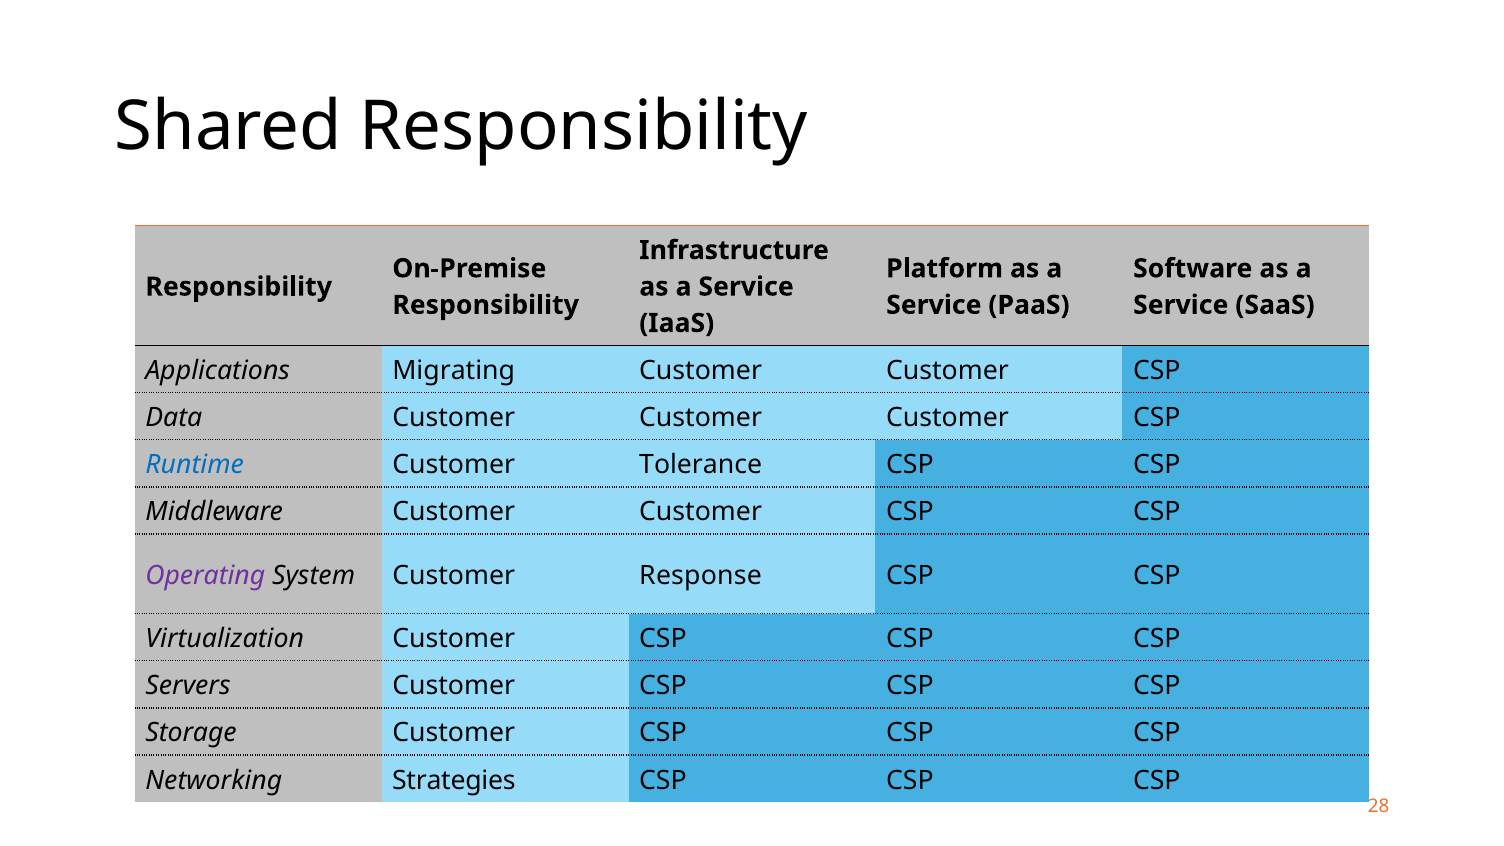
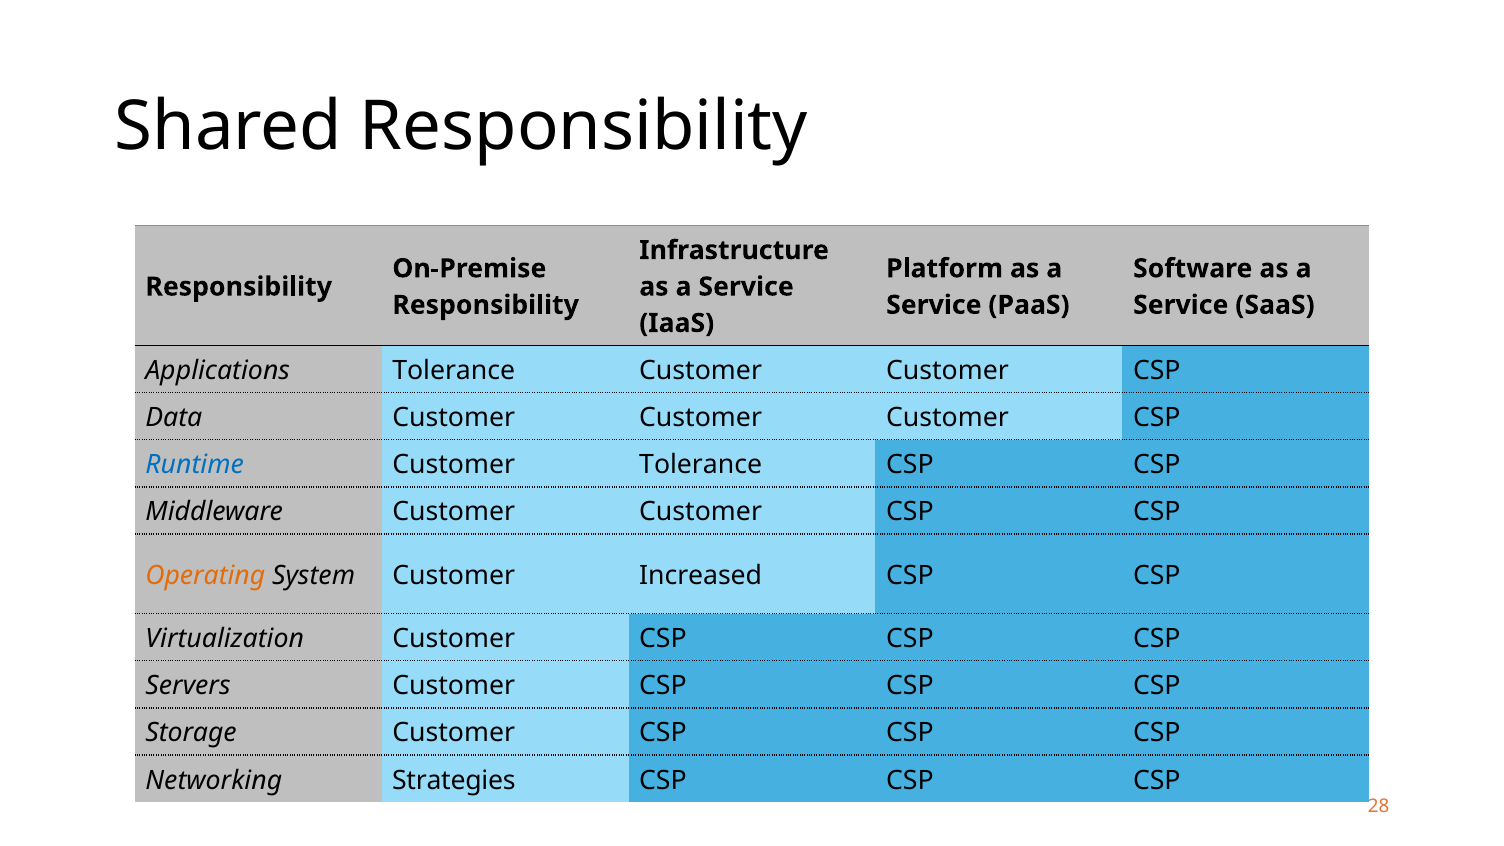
Applications Migrating: Migrating -> Tolerance
Operating colour: purple -> orange
Response: Response -> Increased
